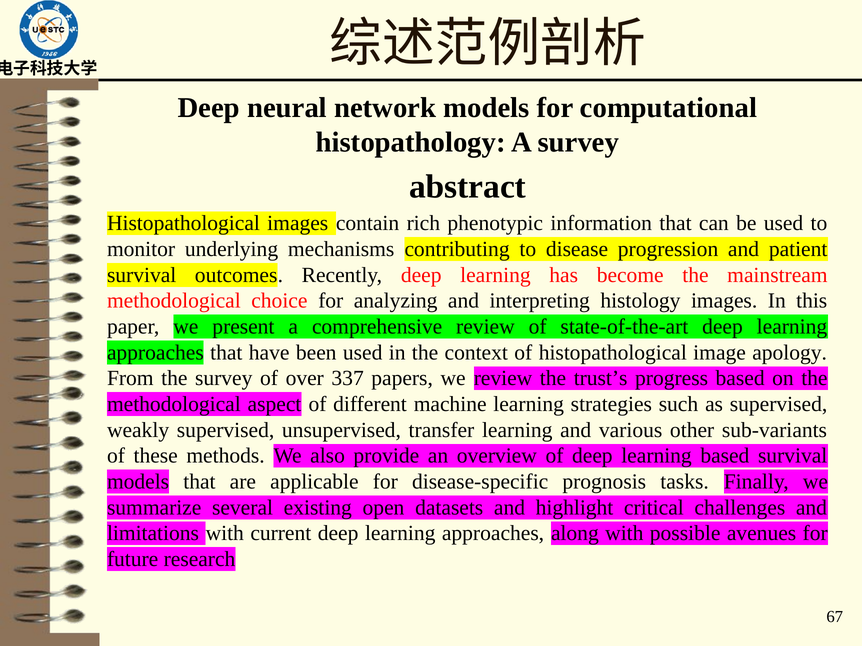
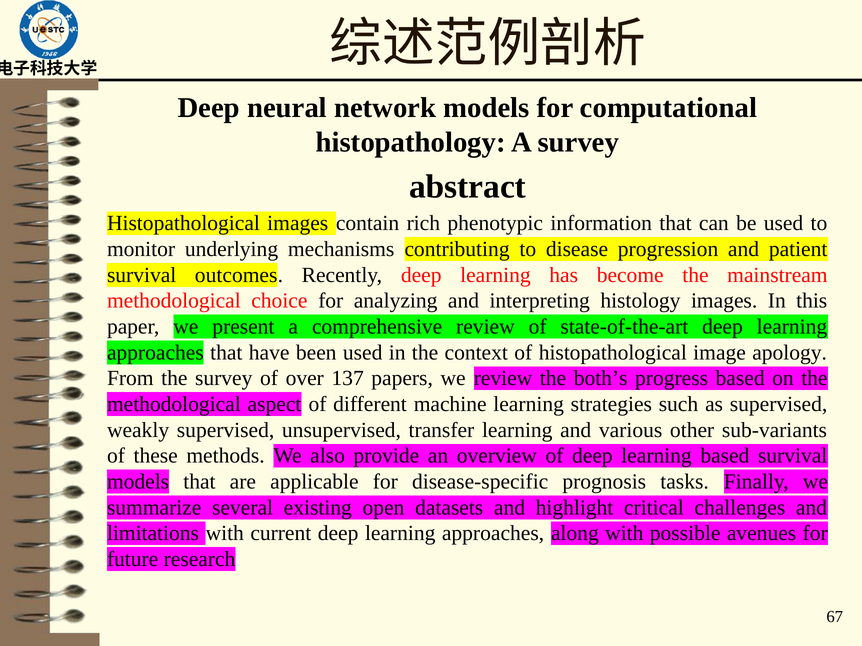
337: 337 -> 137
trust’s: trust’s -> both’s
